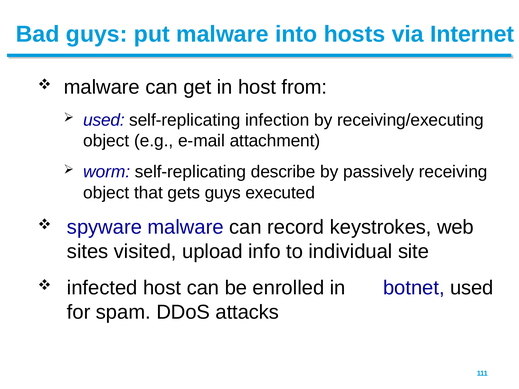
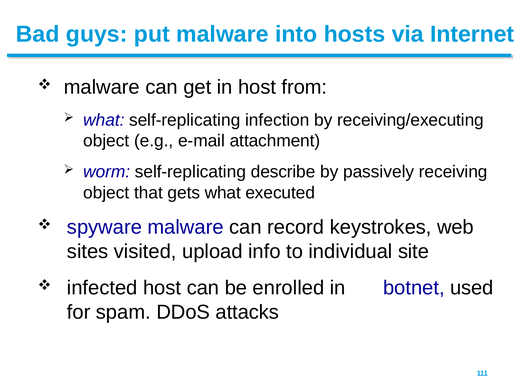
used at (104, 120): used -> what
gets guys: guys -> what
